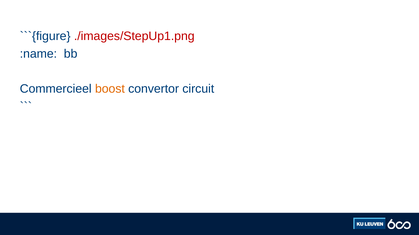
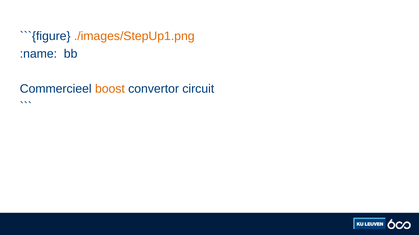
./images/StepUp1.png colour: red -> orange
